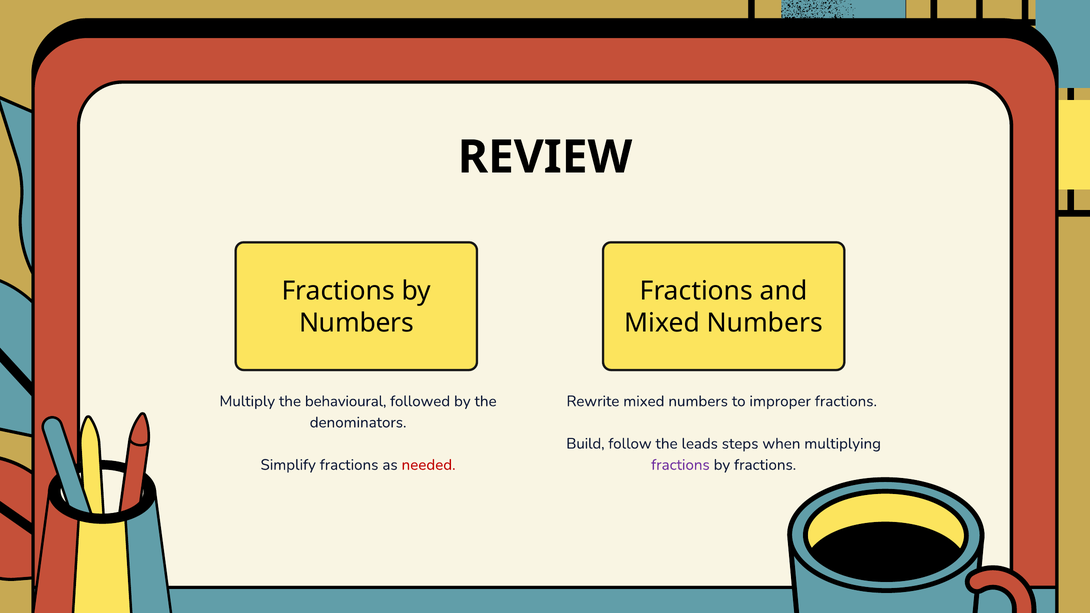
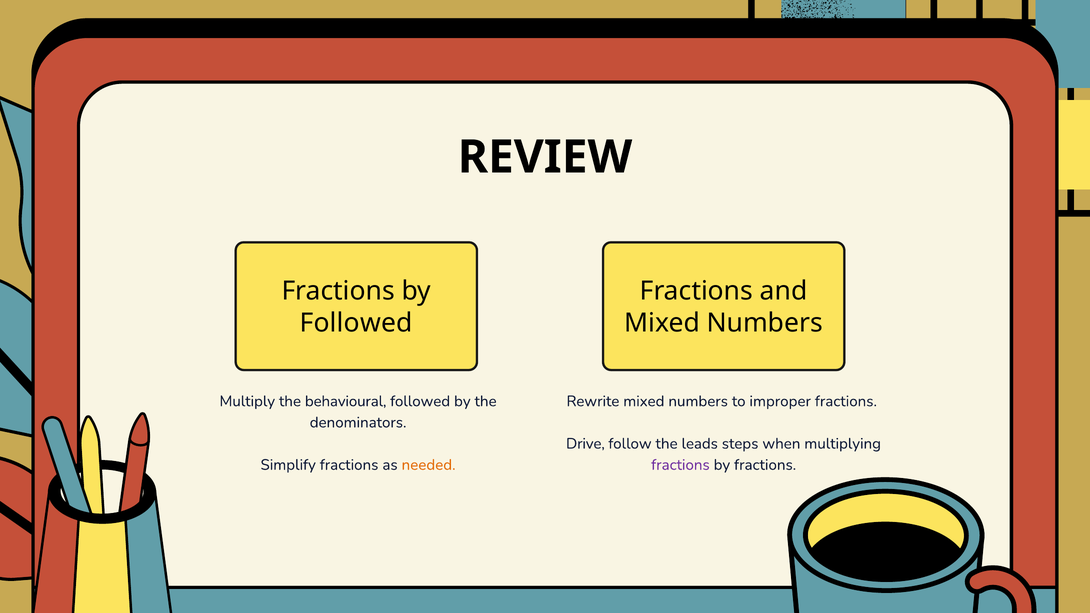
Numbers at (356, 323): Numbers -> Followed
Build: Build -> Drive
needed colour: red -> orange
